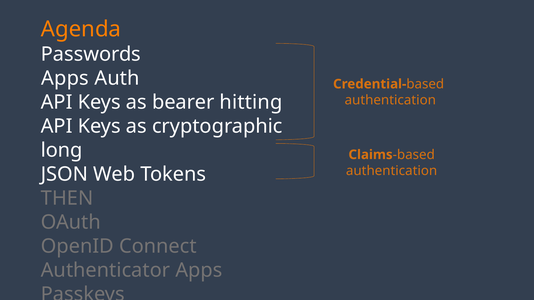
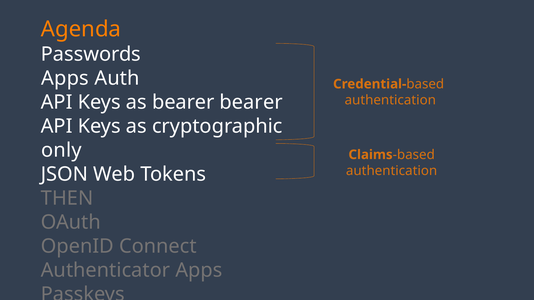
bearer hitting: hitting -> bearer
long: long -> only
